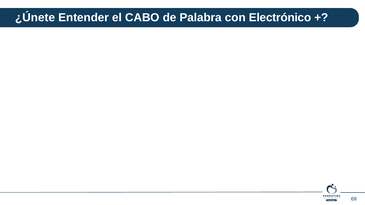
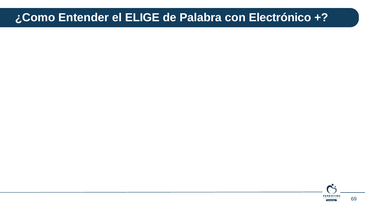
¿Únete: ¿Únete -> ¿Como
CABO: CABO -> ELIGE
